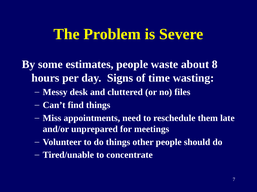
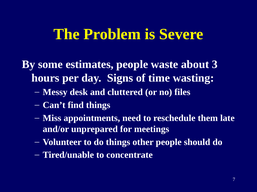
8: 8 -> 3
